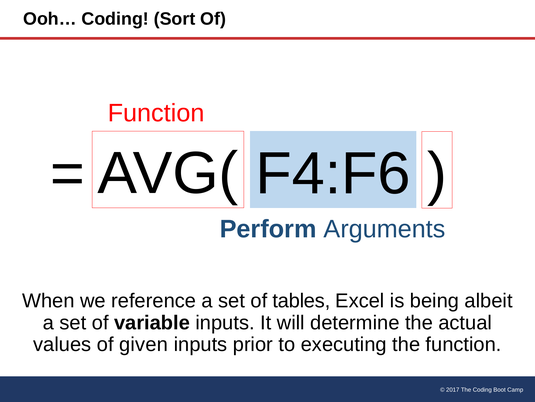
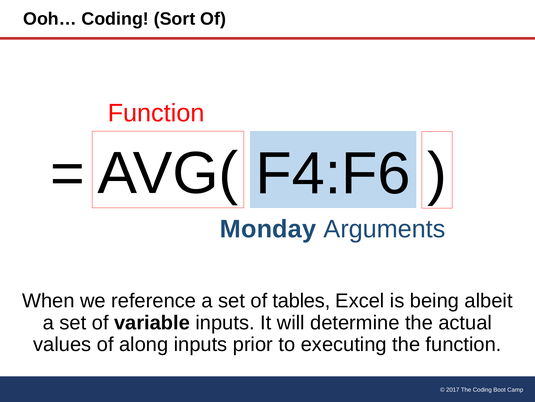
Perform: Perform -> Monday
given: given -> along
